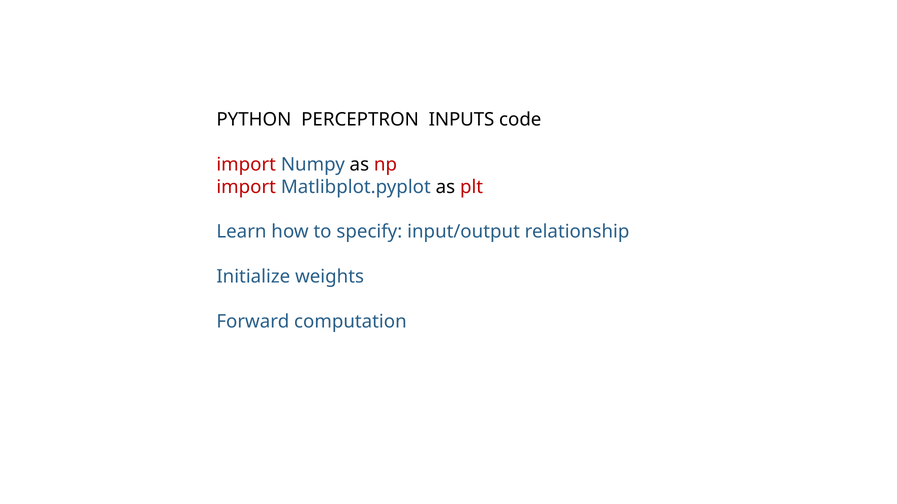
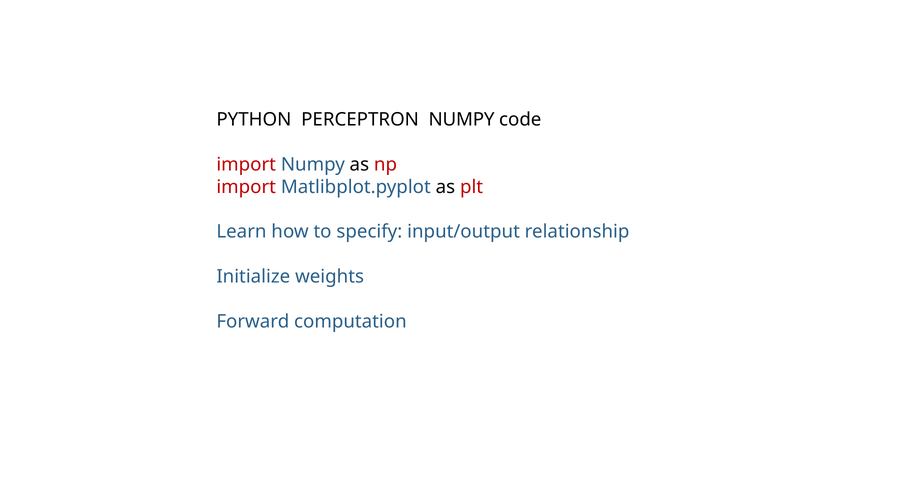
PERCEPTRON INPUTS: INPUTS -> NUMPY
